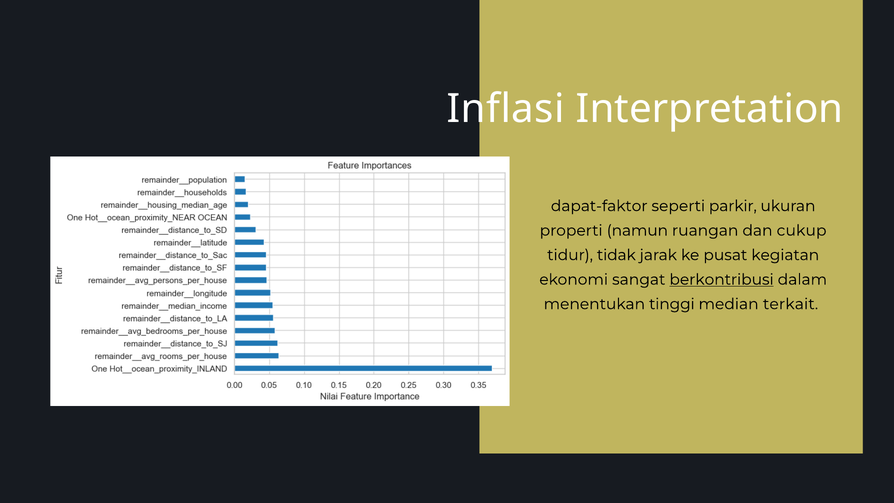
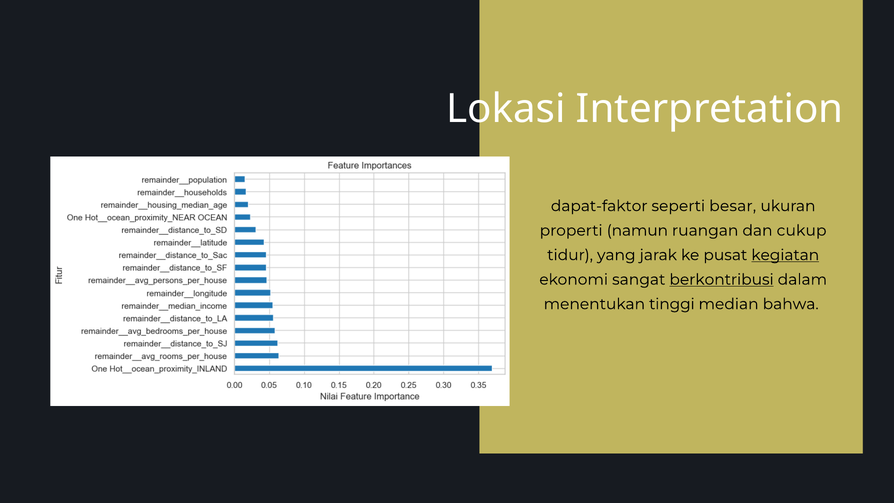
Inflasi: Inflasi -> Lokasi
parkir: parkir -> besar
tidak: tidak -> yang
kegiatan underline: none -> present
terkait: terkait -> bahwa
